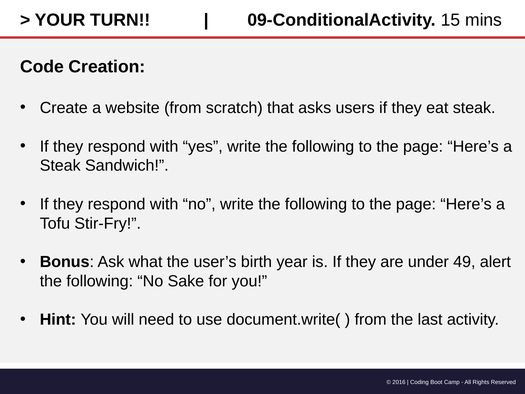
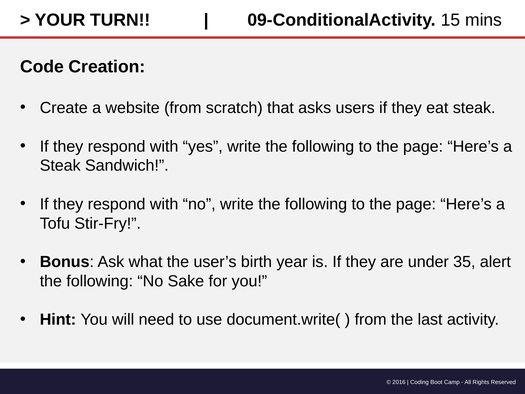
49: 49 -> 35
